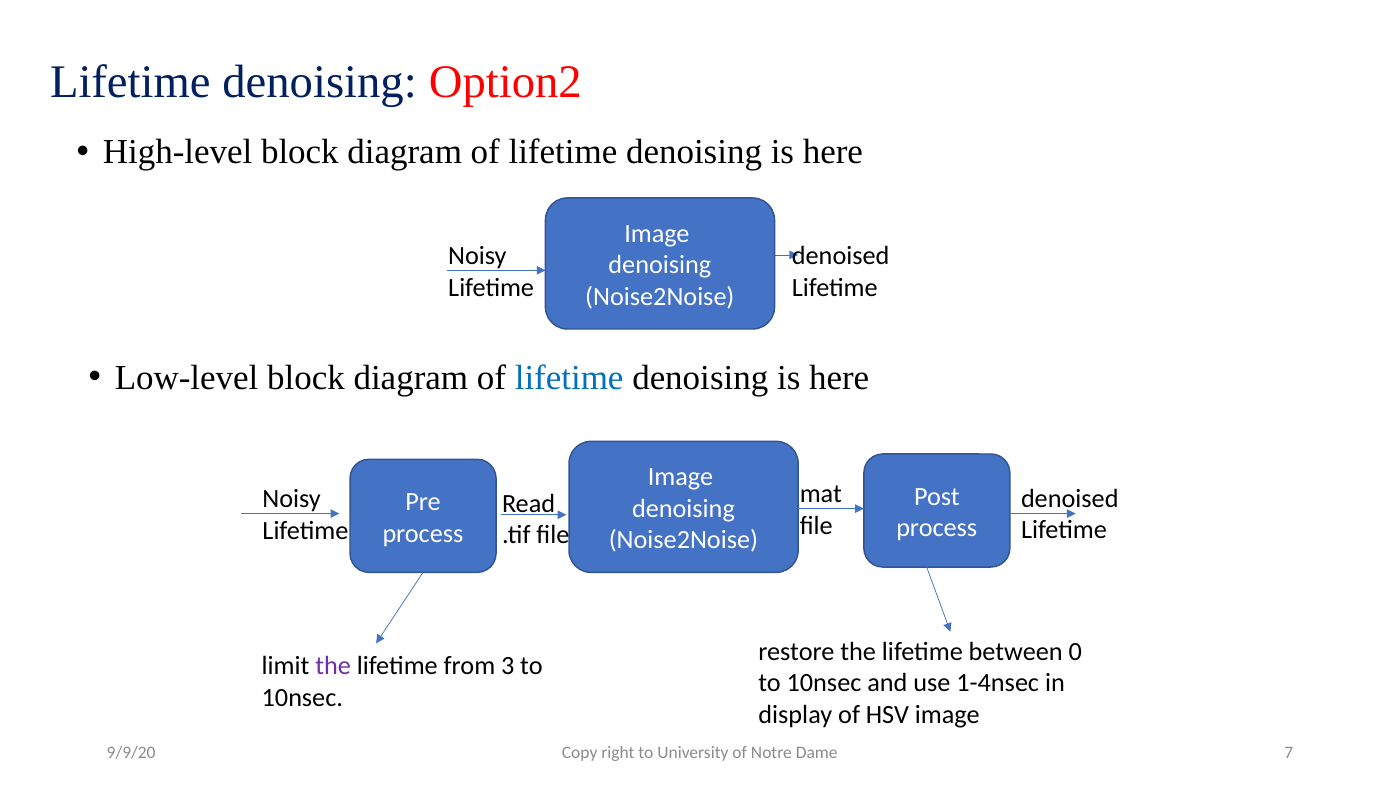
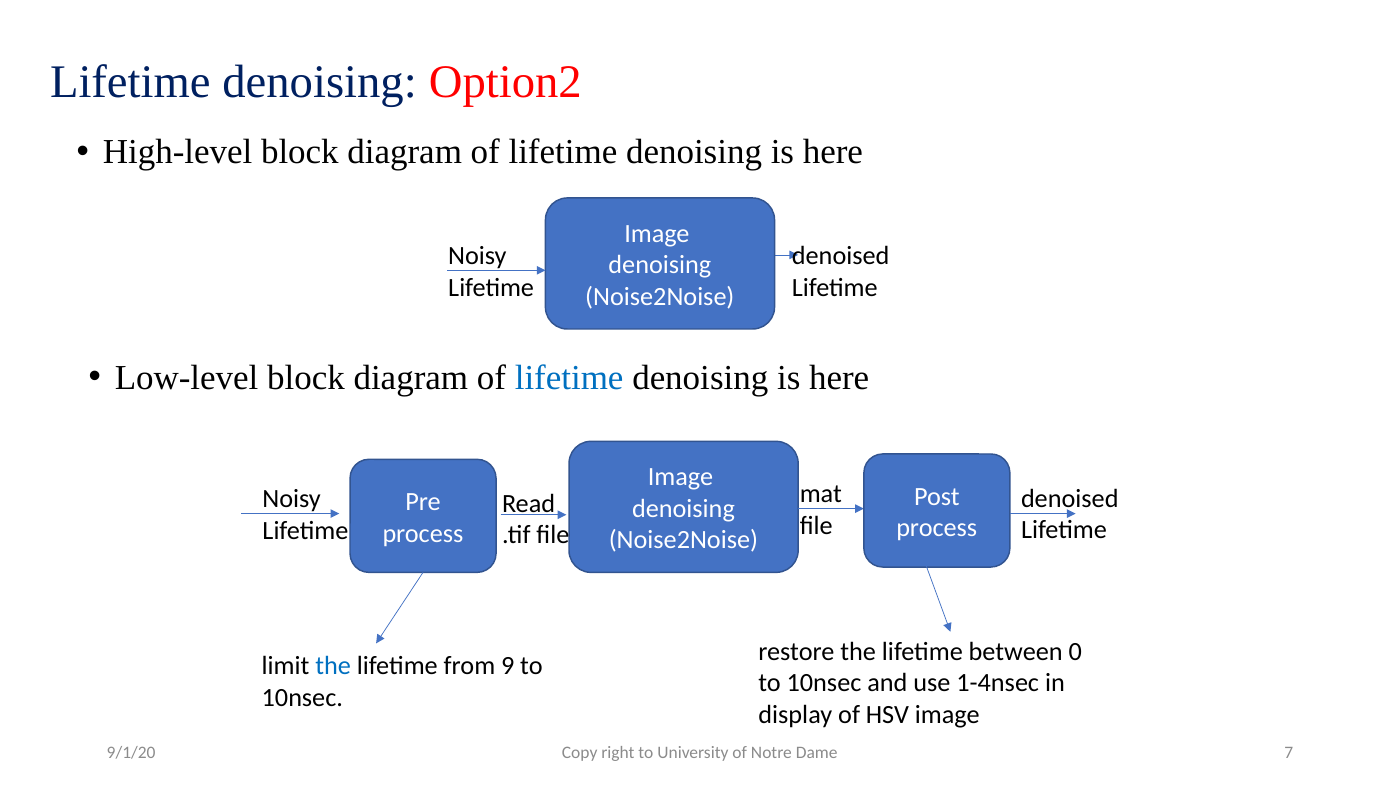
the at (333, 666) colour: purple -> blue
3: 3 -> 9
9/9/20: 9/9/20 -> 9/1/20
